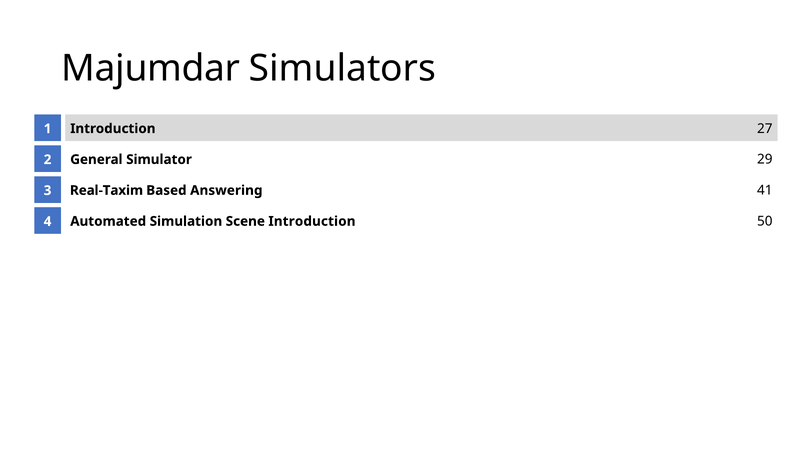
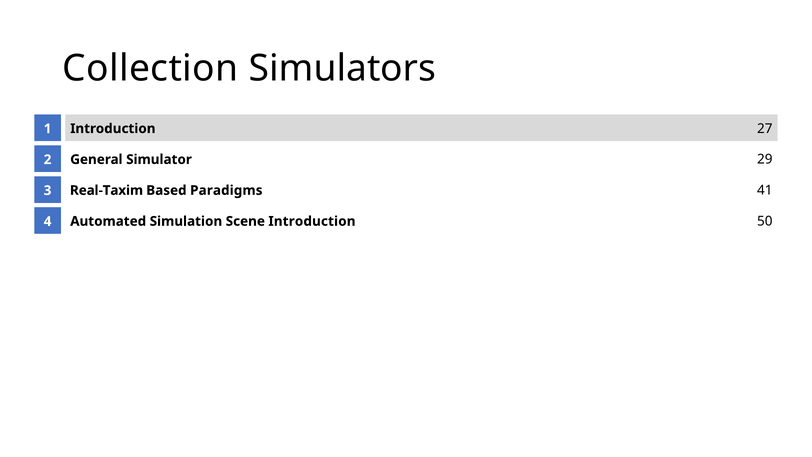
Majumdar: Majumdar -> Collection
Answering: Answering -> Paradigms
